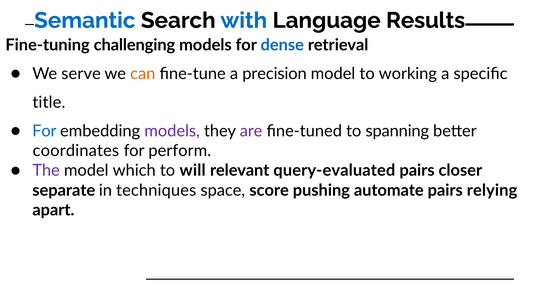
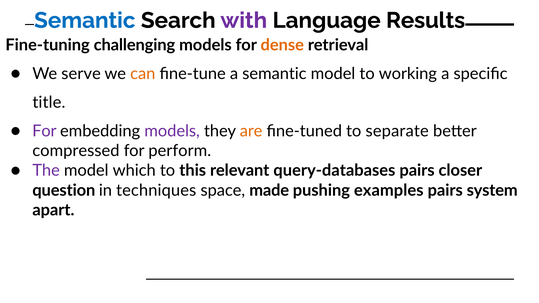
with colour: blue -> purple
dense colour: blue -> orange
a precision: precision -> semantic
For at (44, 131) colour: blue -> purple
are colour: purple -> orange
spanning: spanning -> separate
coordinates: coordinates -> compressed
will: will -> this
query-evaluated: query-evaluated -> query-databases
separate: separate -> question
score: score -> made
automate: automate -> examples
relying: relying -> system
